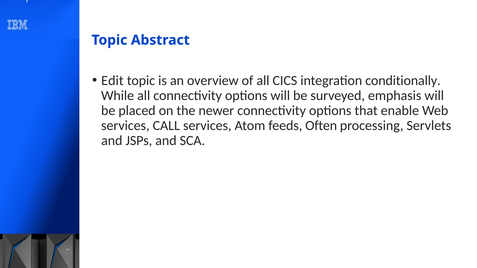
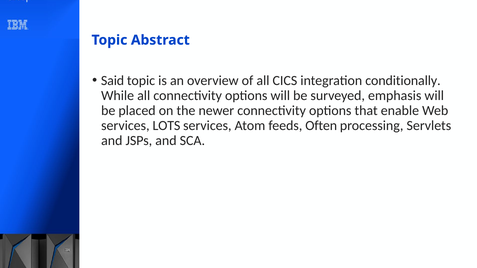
Edit: Edit -> Said
CALL: CALL -> LOTS
